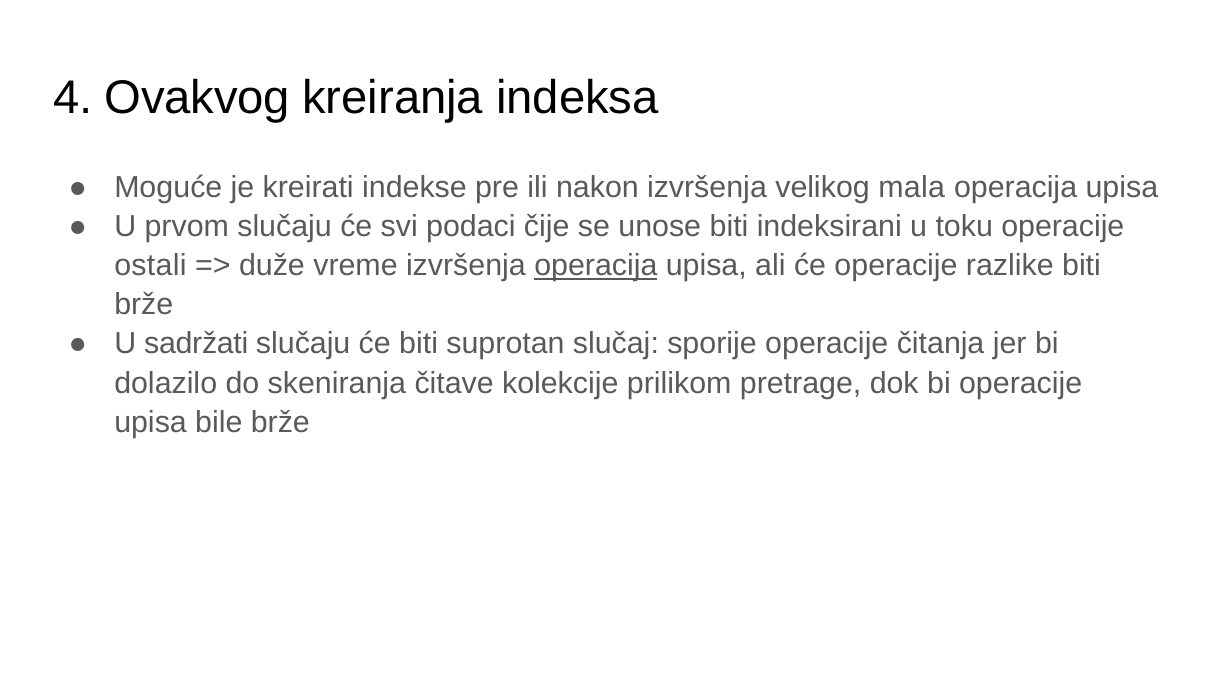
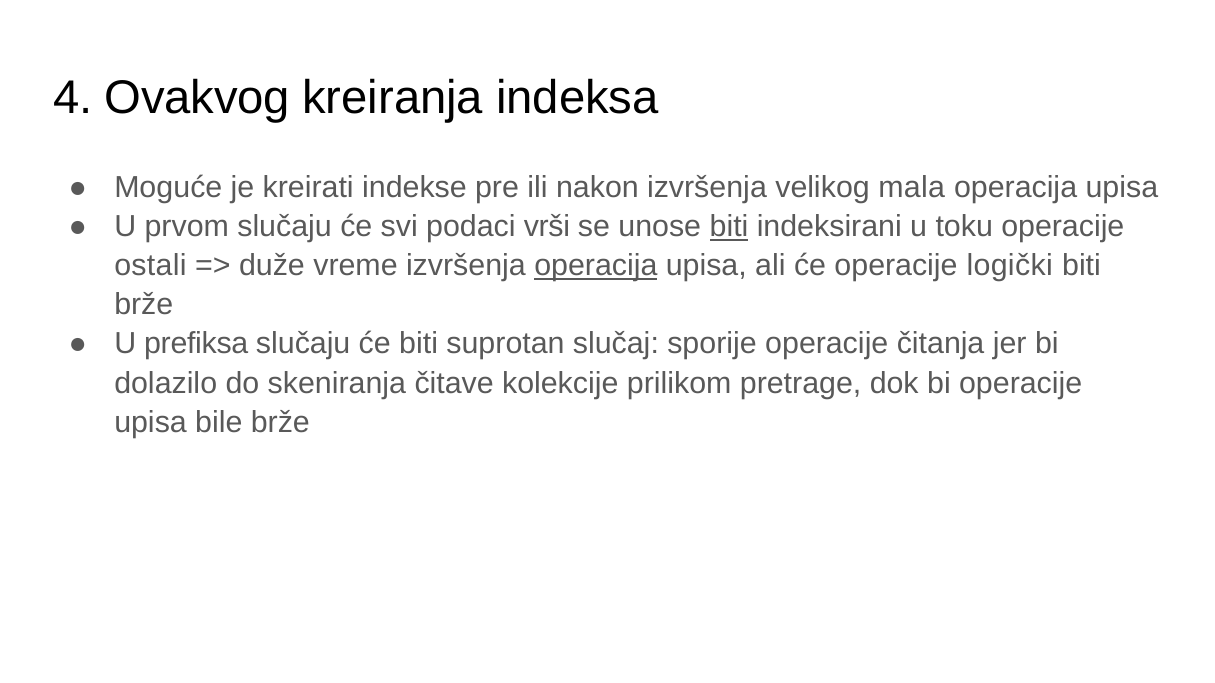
čije: čije -> vrši
biti at (729, 227) underline: none -> present
razlike: razlike -> logički
sadržati: sadržati -> prefiksa
